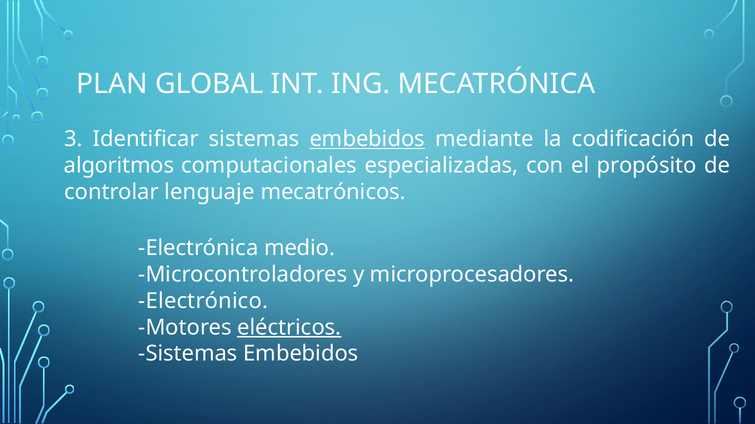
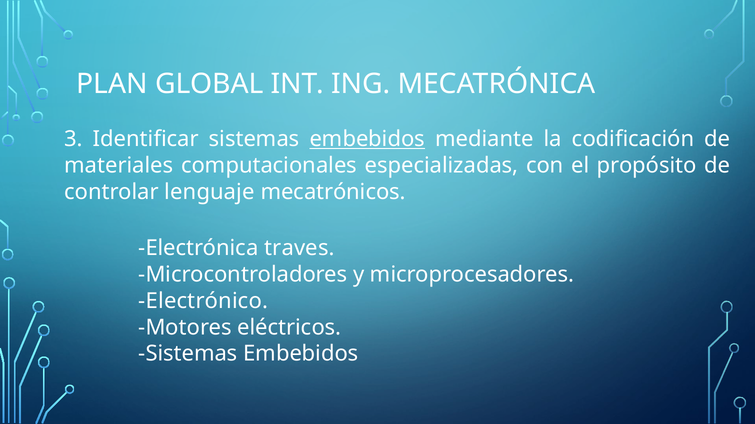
algoritmos: algoritmos -> materiales
medio: medio -> traves
eléctricos underline: present -> none
